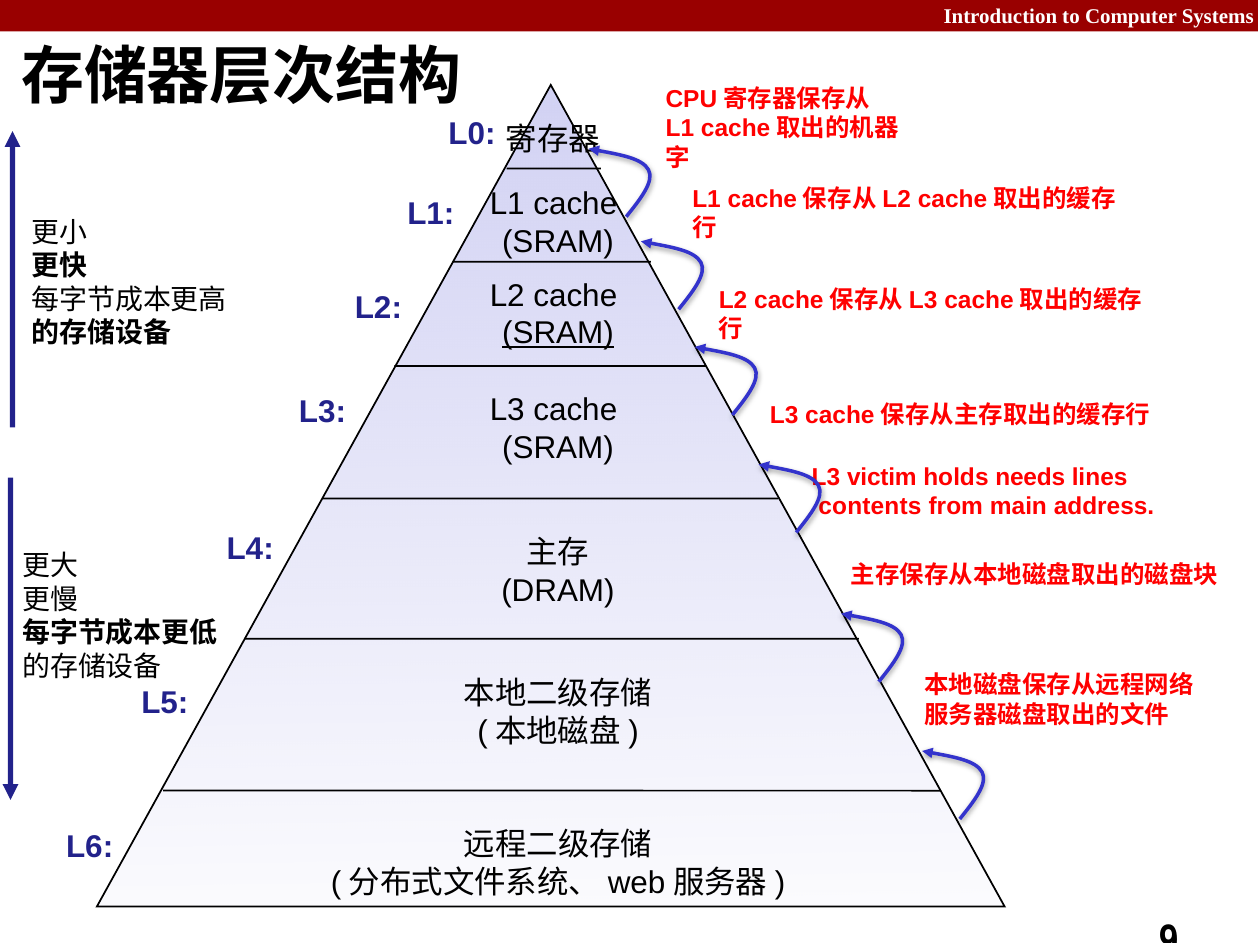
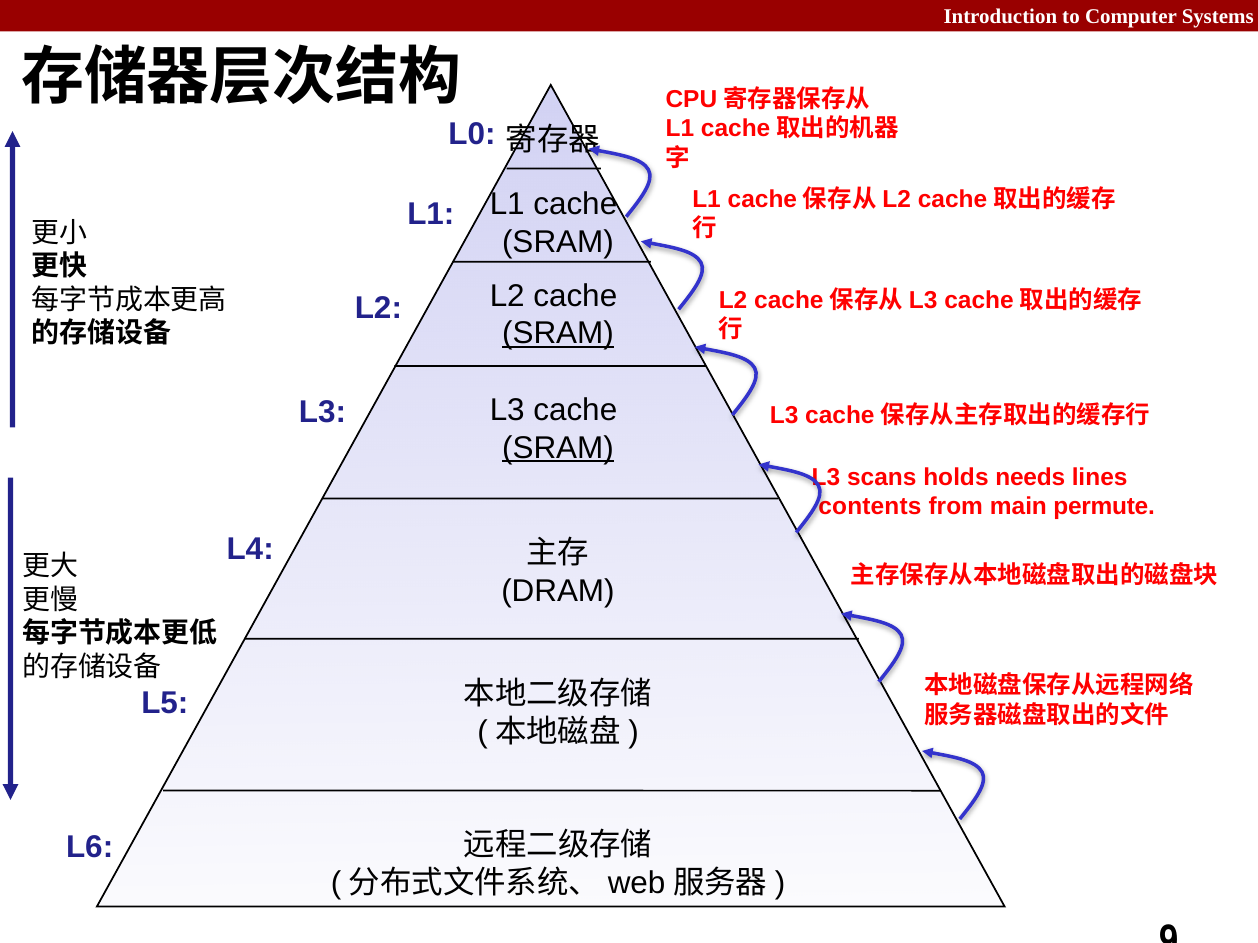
SRAM at (558, 448) underline: none -> present
victim: victim -> scans
address: address -> permute
